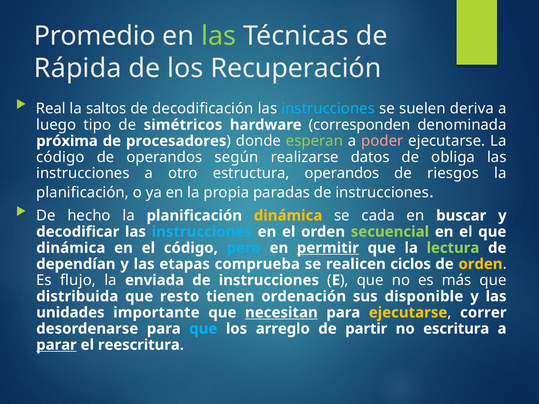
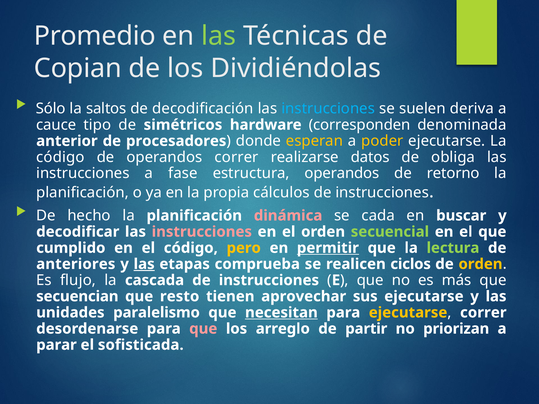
Rápida: Rápida -> Copian
Recuperación: Recuperación -> Dividiéndolas
Real: Real -> Sólo
luego: luego -> cauce
próxima: próxima -> anterior
esperan colour: light green -> yellow
poder colour: pink -> yellow
operandos según: según -> correr
otro: otro -> fase
riesgos: riesgos -> retorno
paradas: paradas -> cálculos
dinámica at (288, 216) colour: yellow -> pink
instrucciones at (202, 232) colour: light blue -> pink
dinámica at (71, 248): dinámica -> cumplido
pero colour: light blue -> yellow
dependían: dependían -> anteriores
las at (144, 264) underline: none -> present
enviada: enviada -> cascada
distribuida: distribuida -> secuencian
ordenación: ordenación -> aprovechar
sus disponible: disponible -> ejecutarse
importante: importante -> paralelismo
que at (203, 329) colour: light blue -> pink
escritura: escritura -> priorizan
parar underline: present -> none
reescritura: reescritura -> sofisticada
